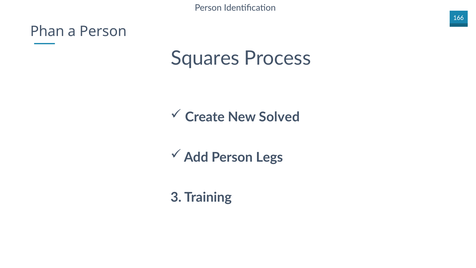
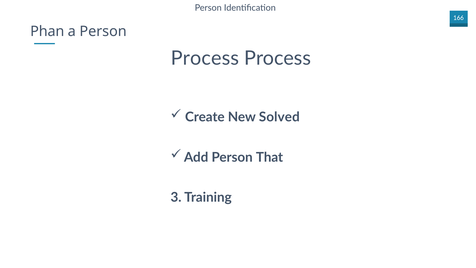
Squares at (205, 58): Squares -> Process
Legs: Legs -> That
